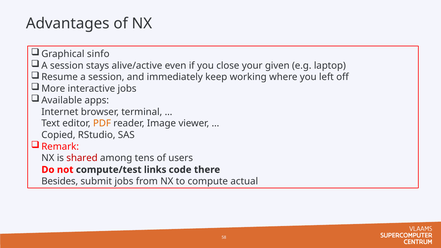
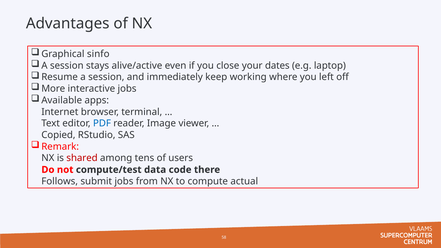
given: given -> dates
PDF colour: orange -> blue
links: links -> data
Besides: Besides -> Follows
